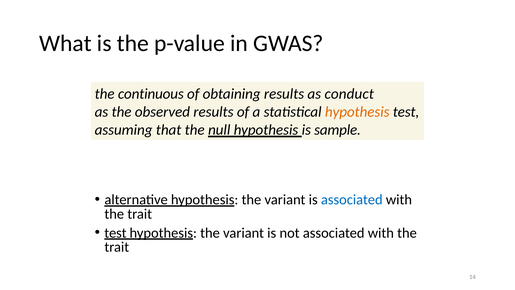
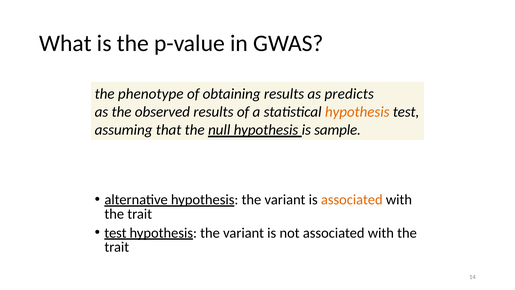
continuous: continuous -> phenotype
conduct: conduct -> predicts
associated at (352, 200) colour: blue -> orange
